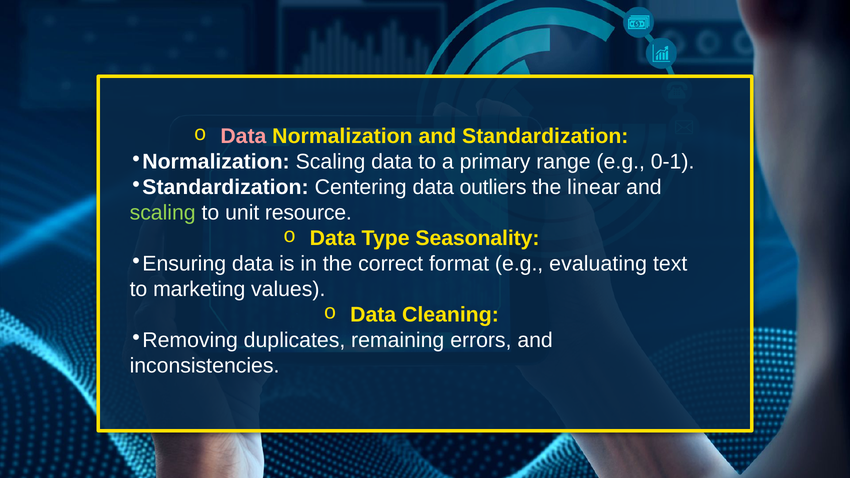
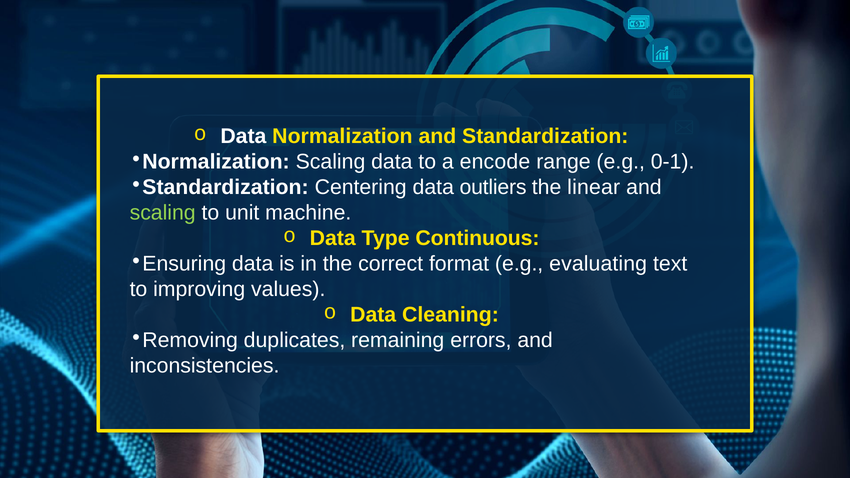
Data at (243, 136) colour: pink -> white
primary: primary -> encode
resource: resource -> machine
Seasonality: Seasonality -> Continuous
marketing: marketing -> improving
